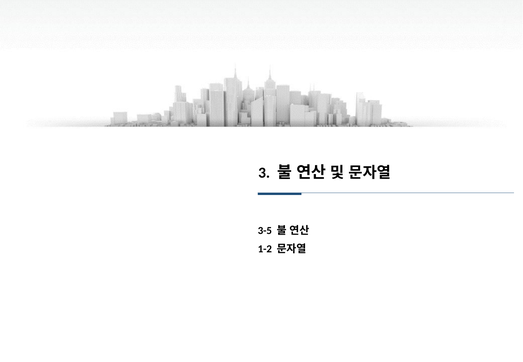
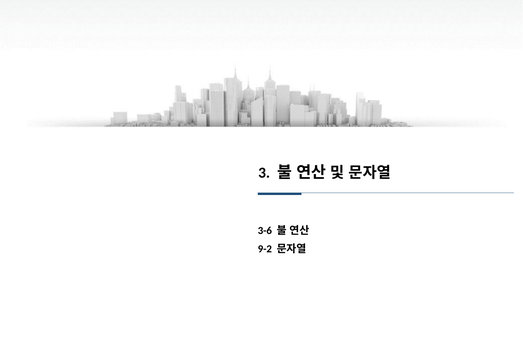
3-5: 3-5 -> 3-6
1-2: 1-2 -> 9-2
